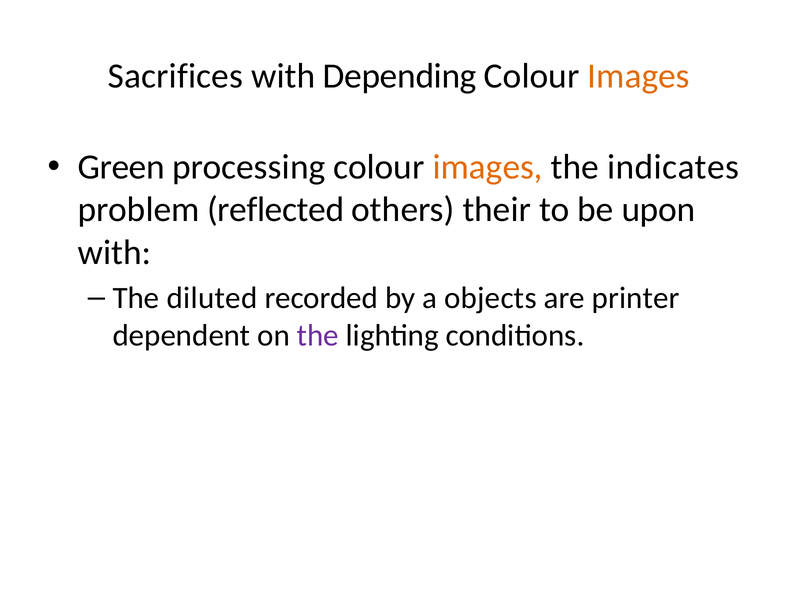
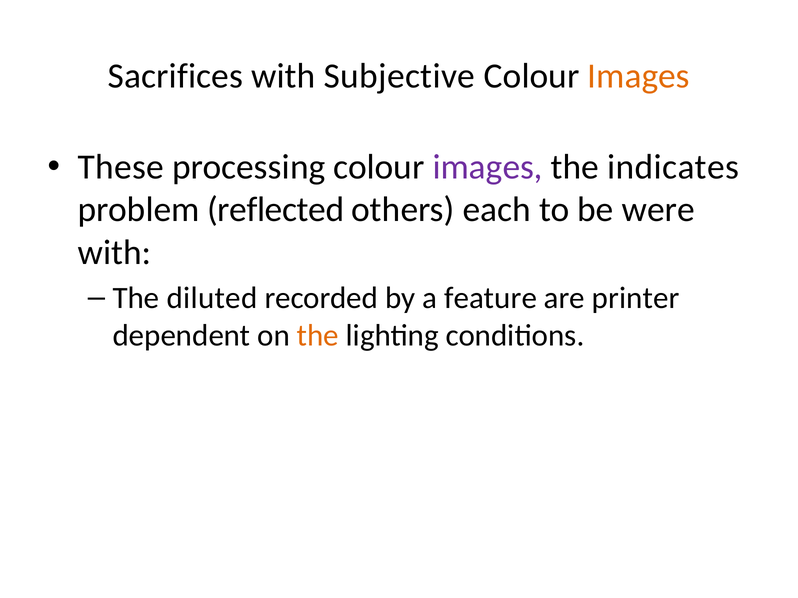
Depending: Depending -> Subjective
Green: Green -> These
images at (488, 167) colour: orange -> purple
their: their -> each
upon: upon -> were
objects: objects -> feature
the at (318, 336) colour: purple -> orange
